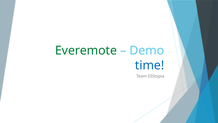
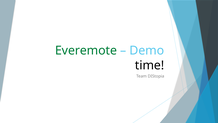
time colour: blue -> black
